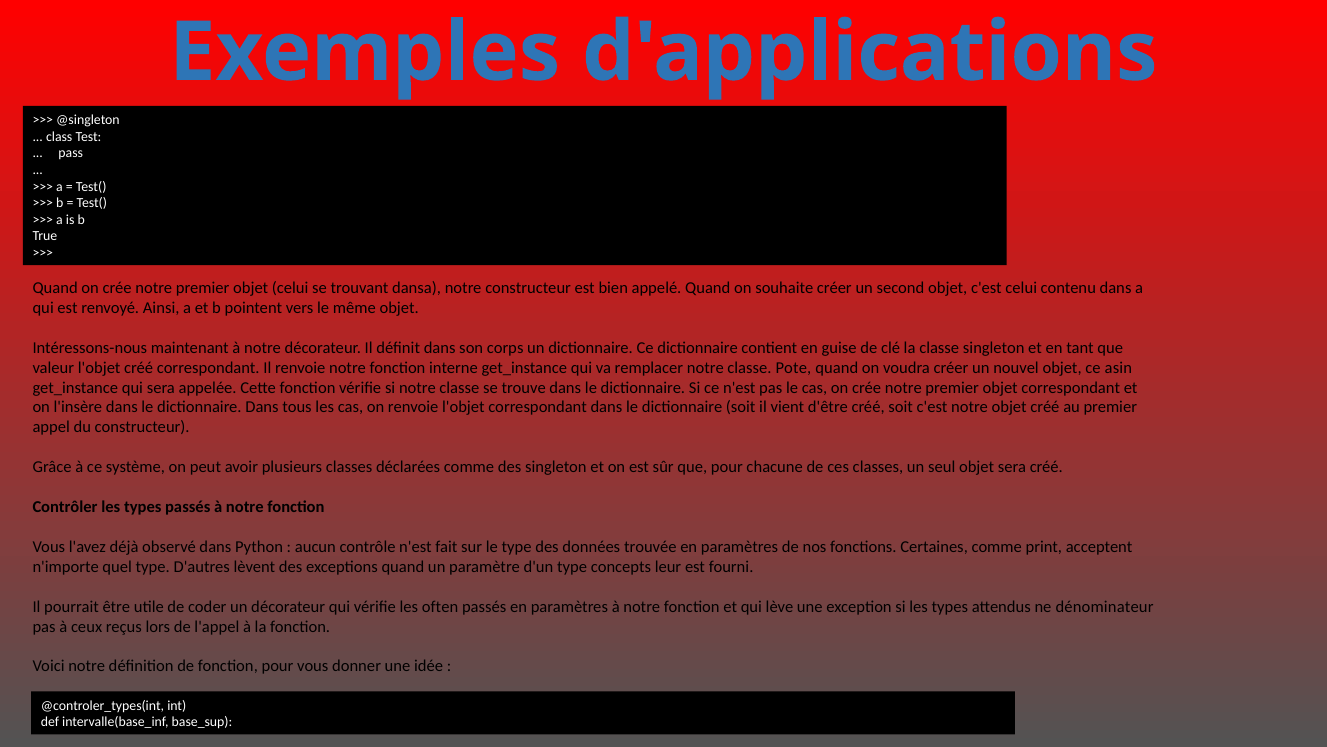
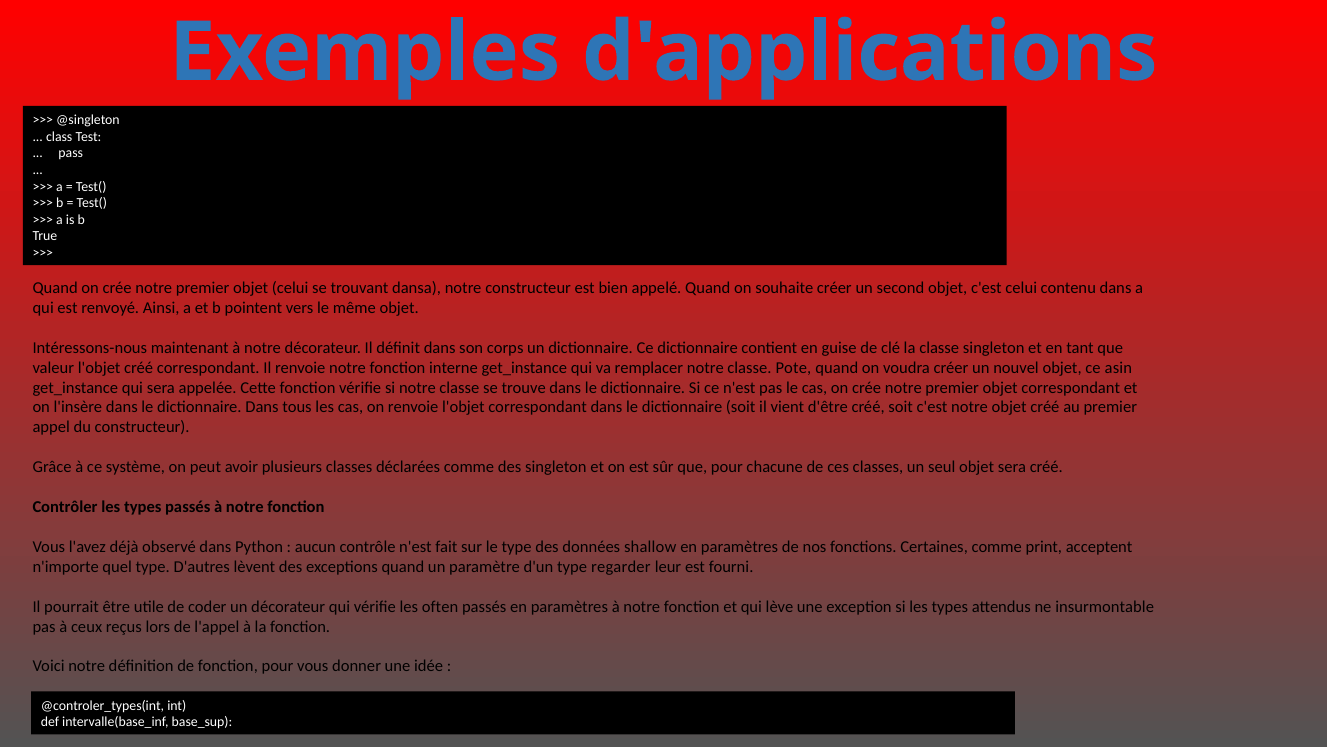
trouvée: trouvée -> shallow
concepts: concepts -> regarder
dénominateur: dénominateur -> insurmontable
